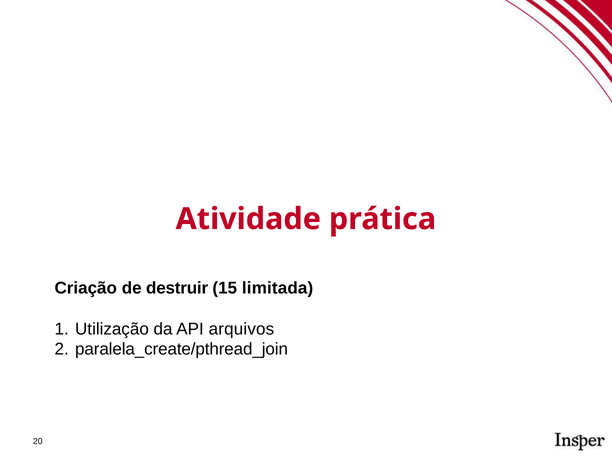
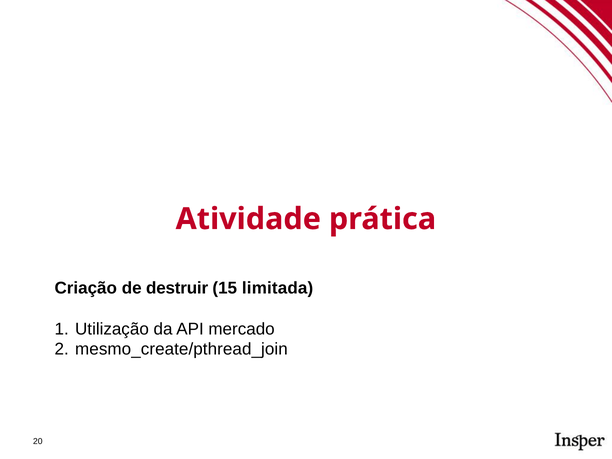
arquivos: arquivos -> mercado
paralela_create/pthread_join: paralela_create/pthread_join -> mesmo_create/pthread_join
